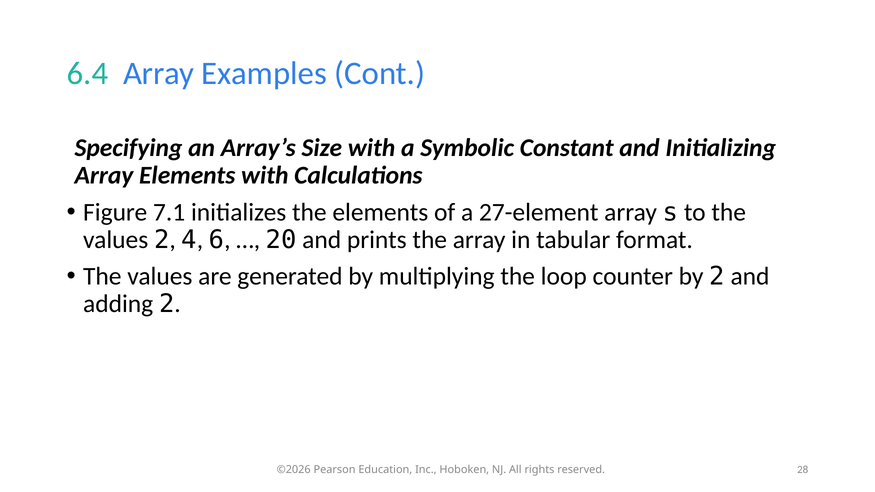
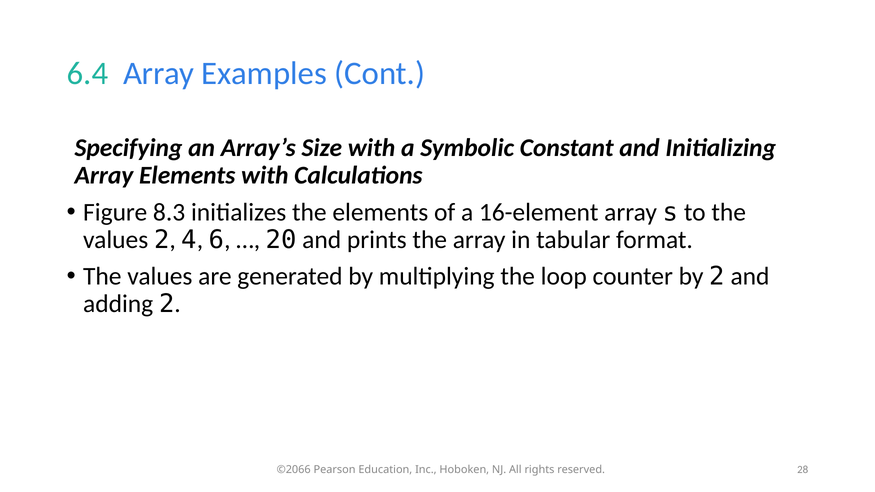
7.1: 7.1 -> 8.3
27-element: 27-element -> 16-element
©2026: ©2026 -> ©2066
